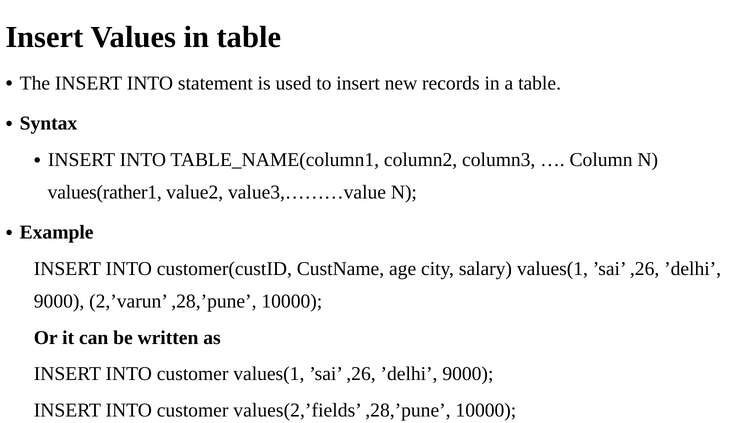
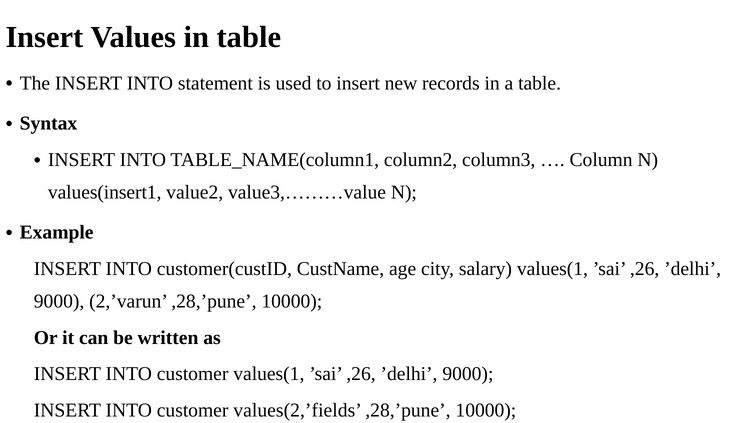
values(rather1: values(rather1 -> values(insert1
